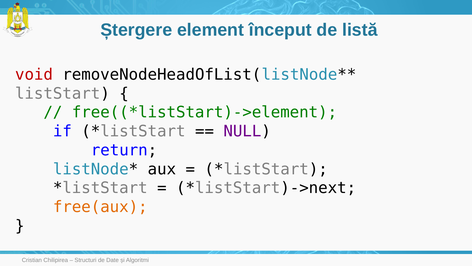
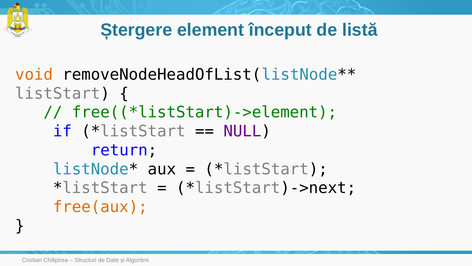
void colour: red -> orange
